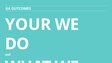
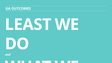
YOUR: YOUR -> LEAST
